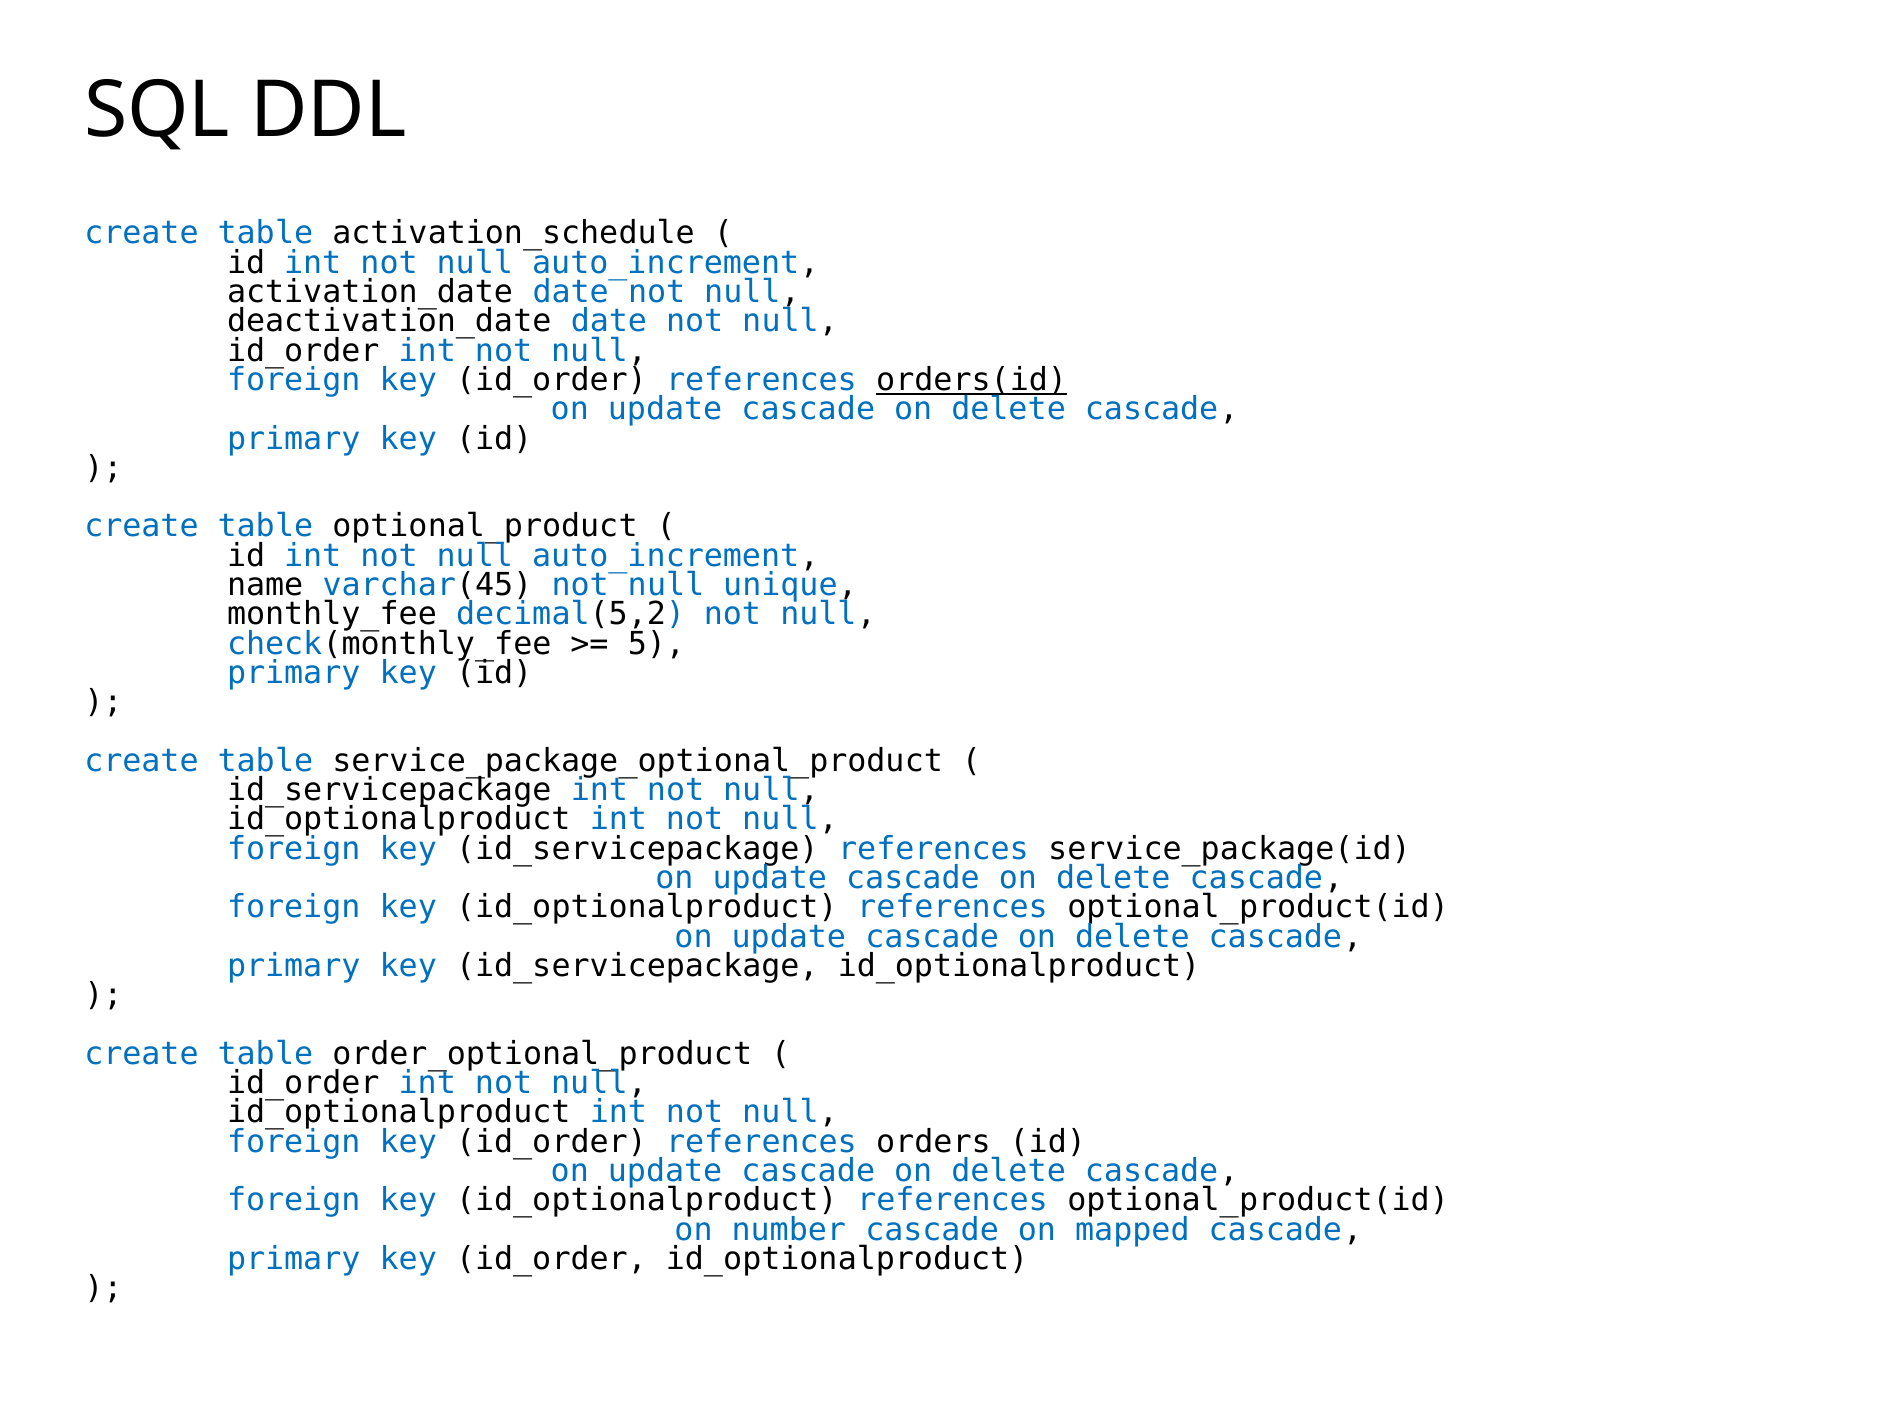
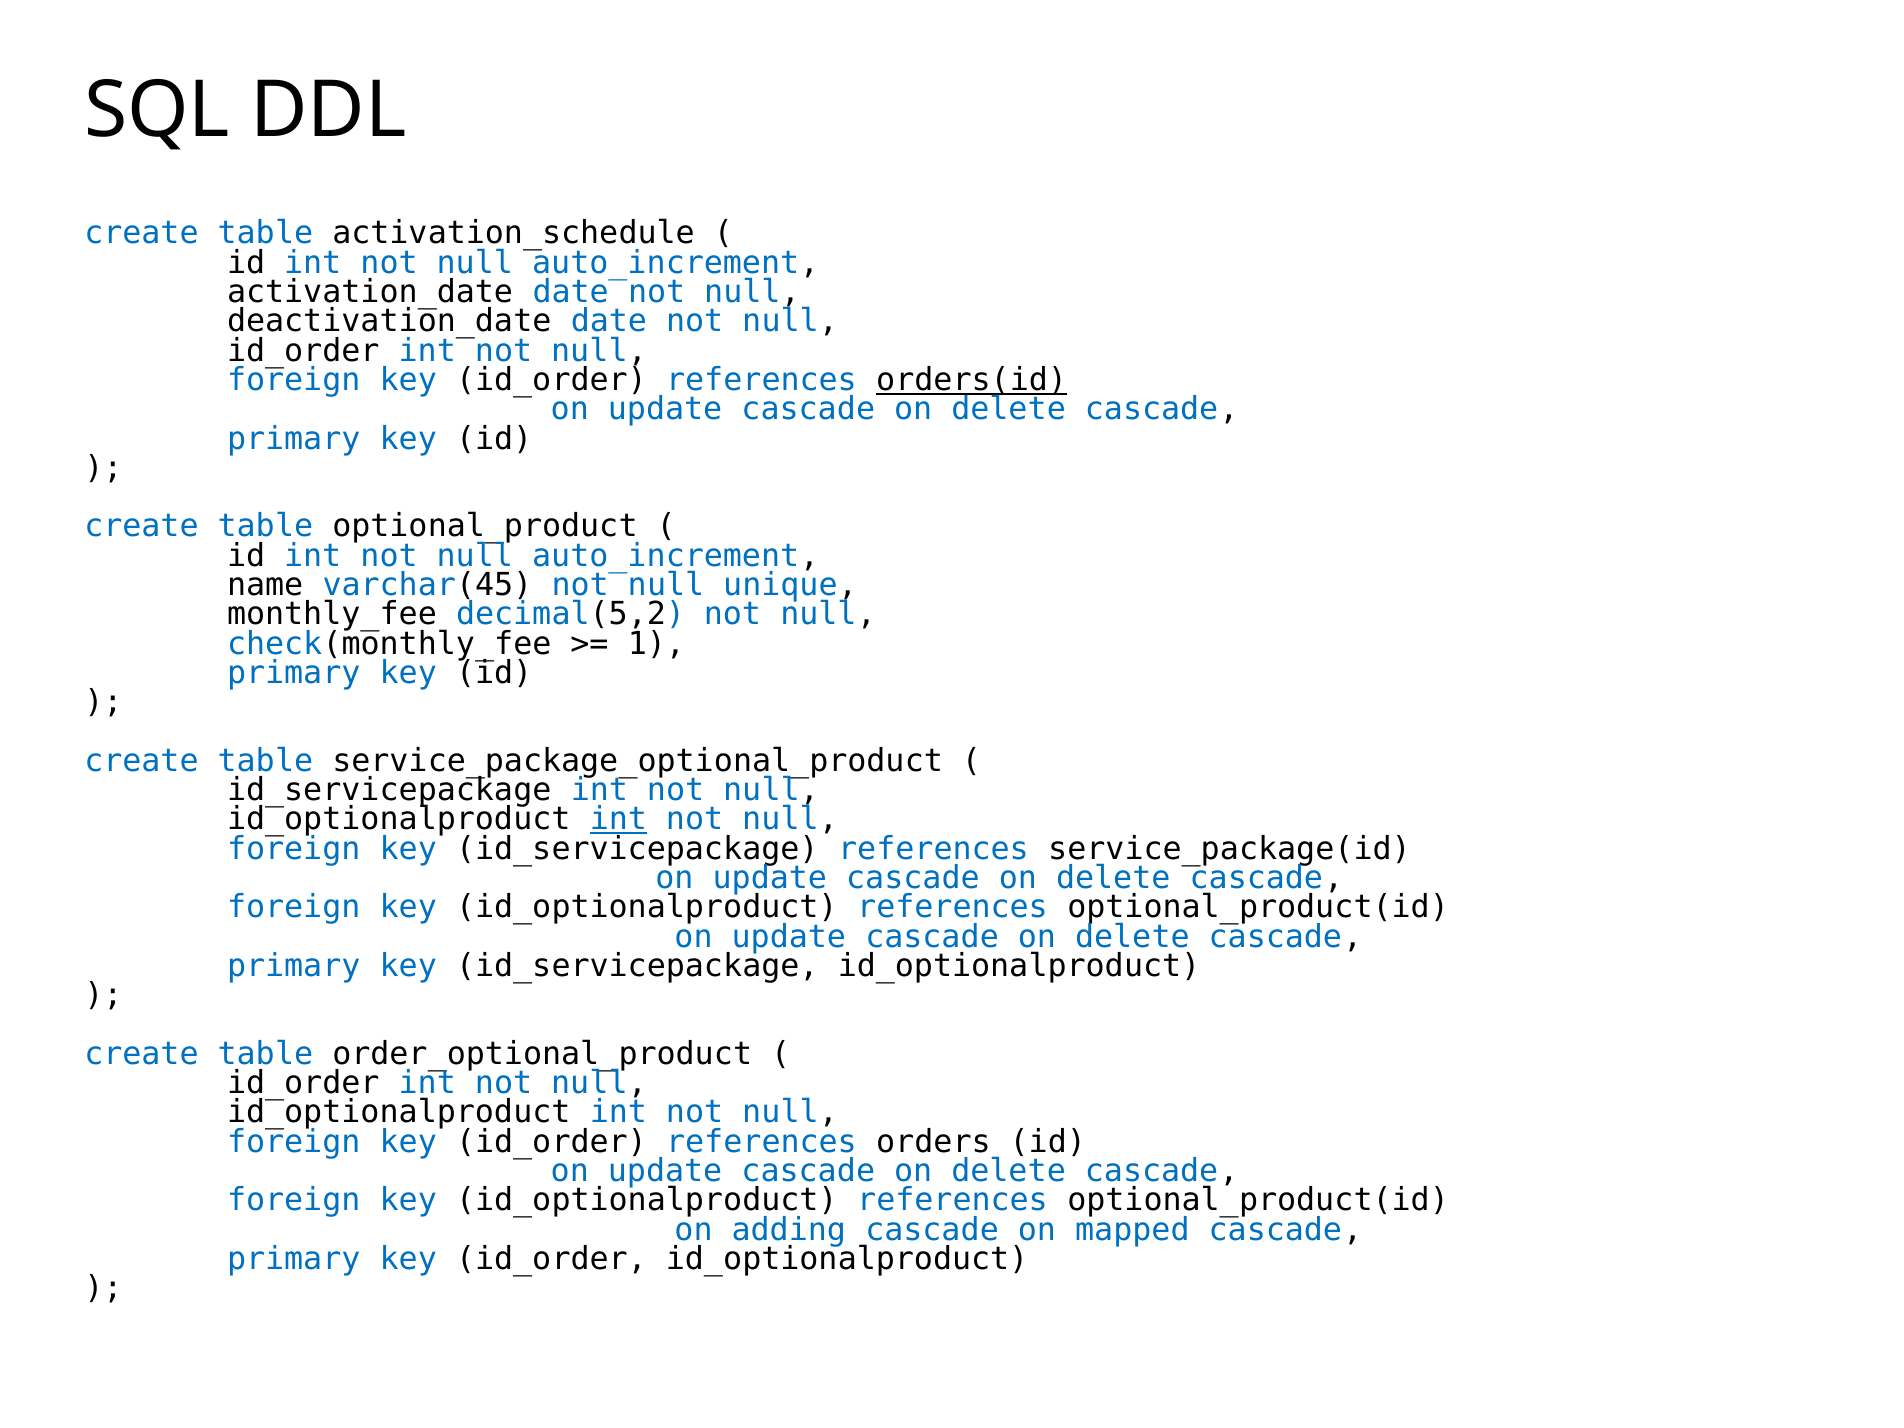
5: 5 -> 1
int at (618, 820) underline: none -> present
number: number -> adding
